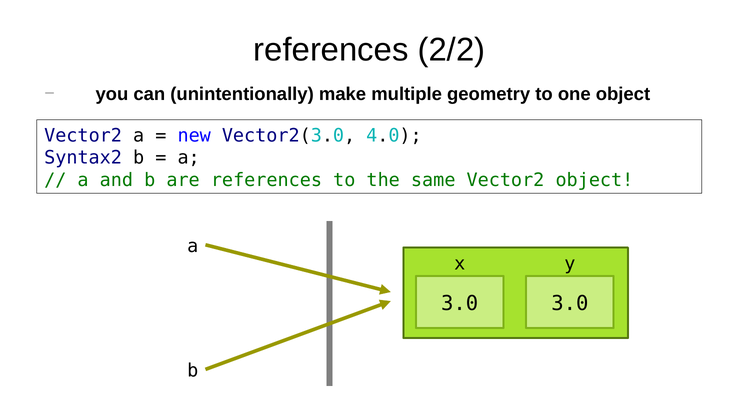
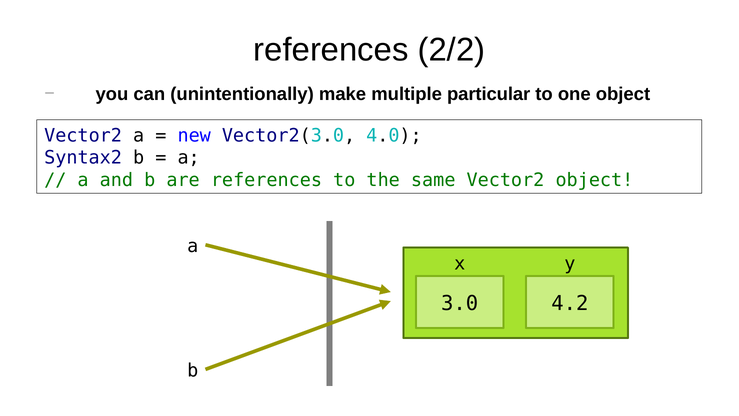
geometry: geometry -> particular
3.0 at (570, 303): 3.0 -> 4.2
